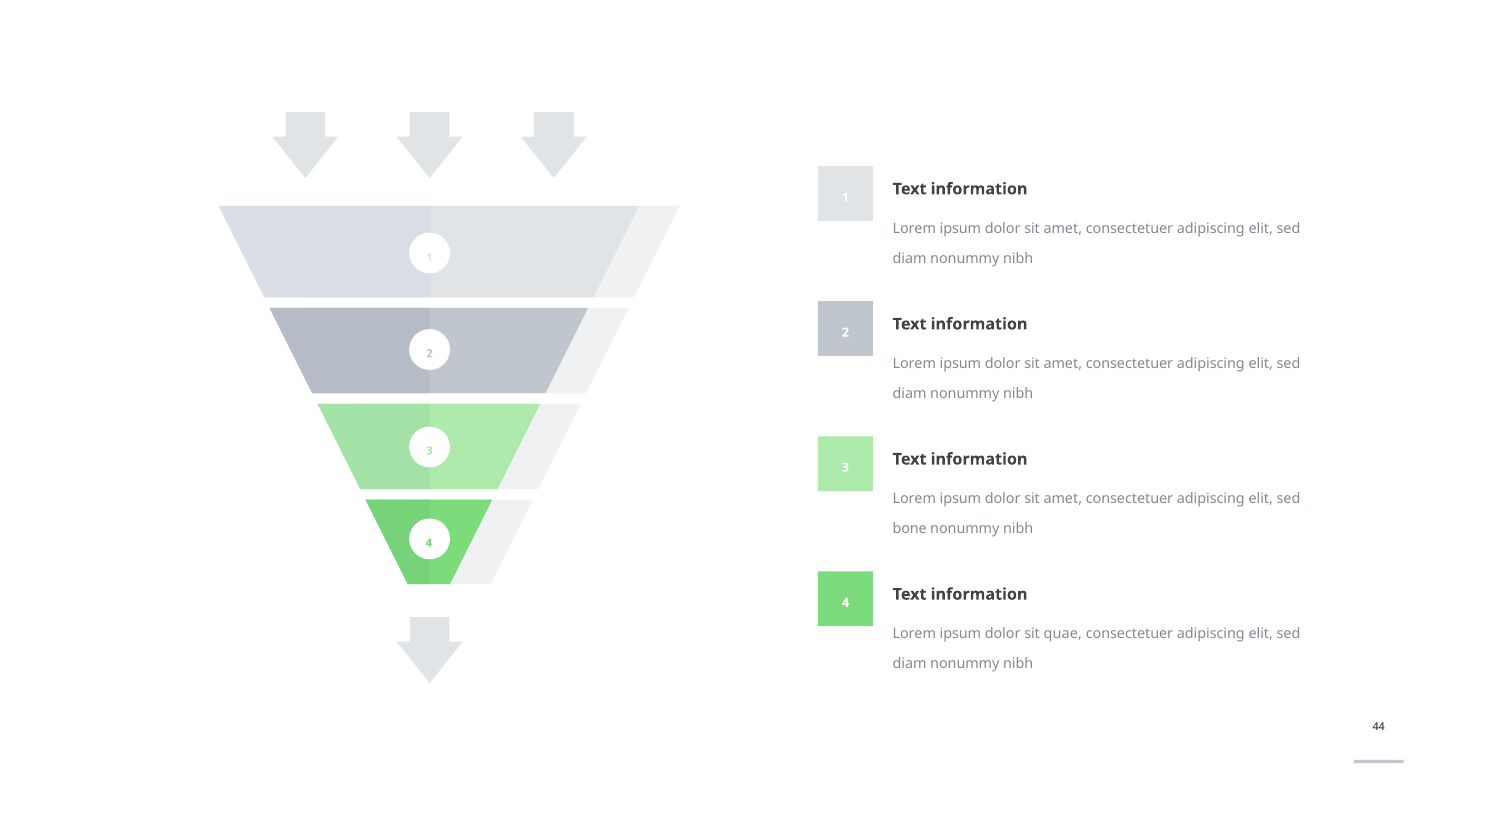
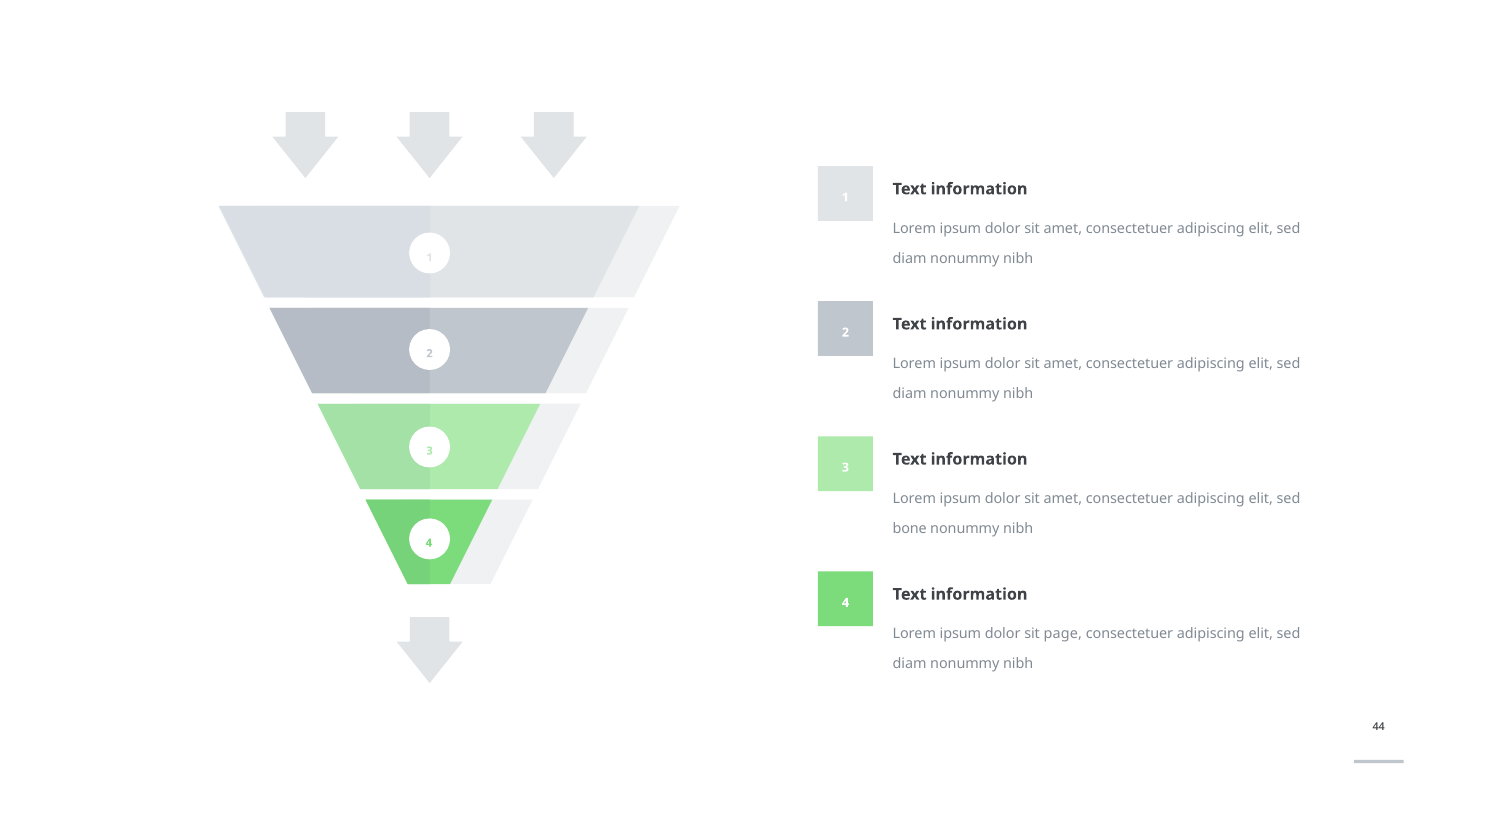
quae: quae -> page
